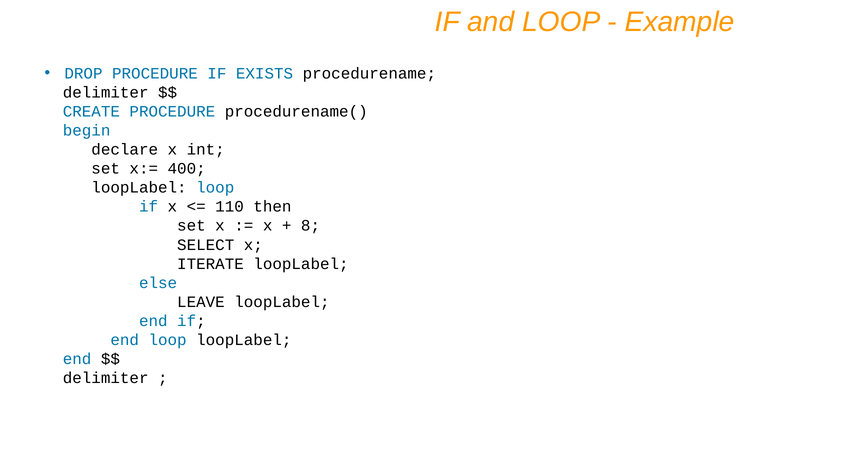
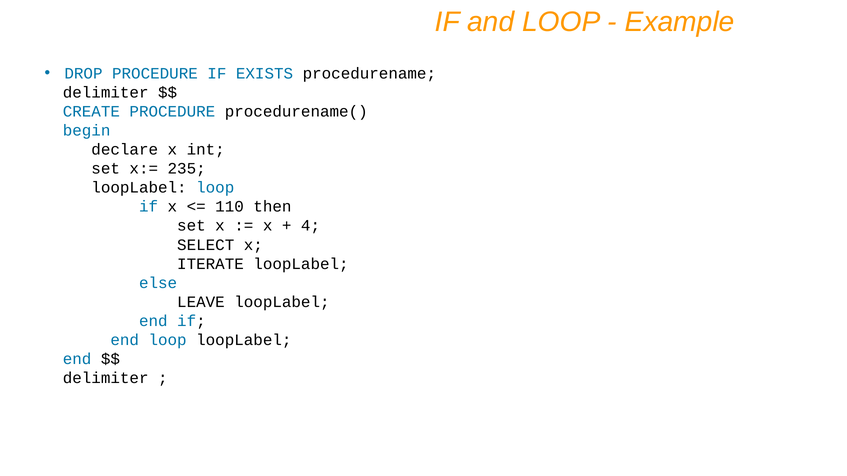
400: 400 -> 235
8: 8 -> 4
